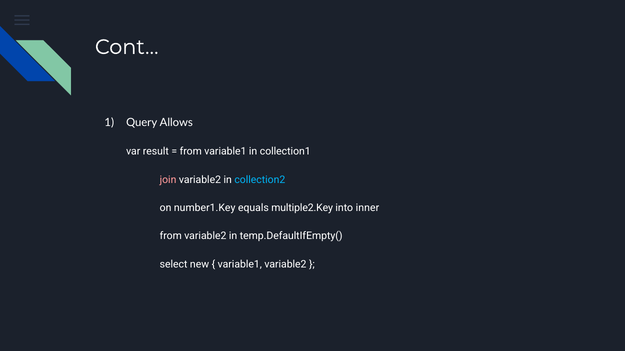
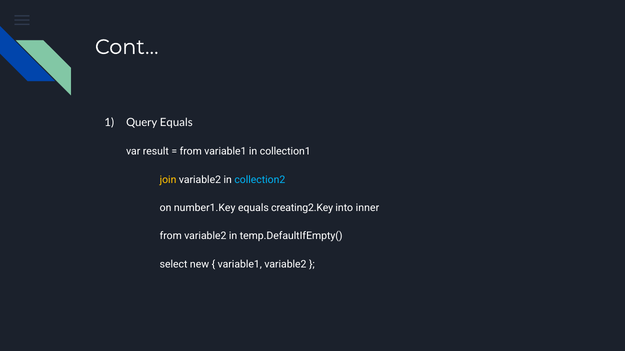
Query Allows: Allows -> Equals
join colour: pink -> yellow
multiple2.Key: multiple2.Key -> creating2.Key
